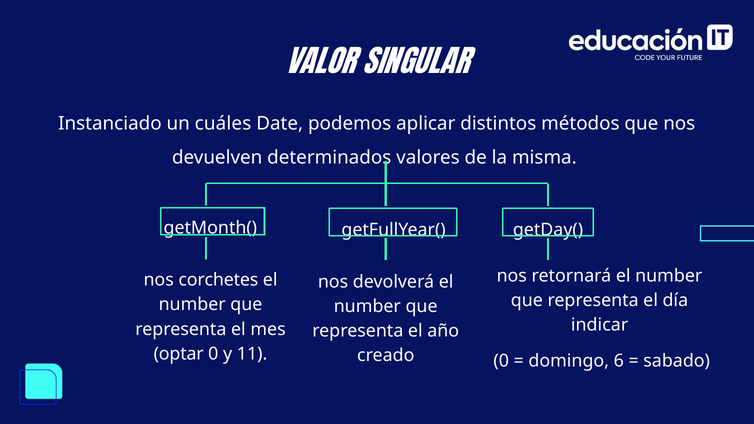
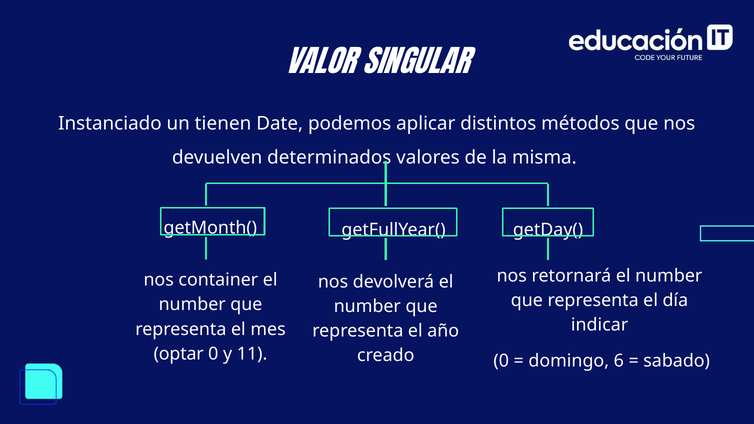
cuáles: cuáles -> tienen
corchetes: corchetes -> container
